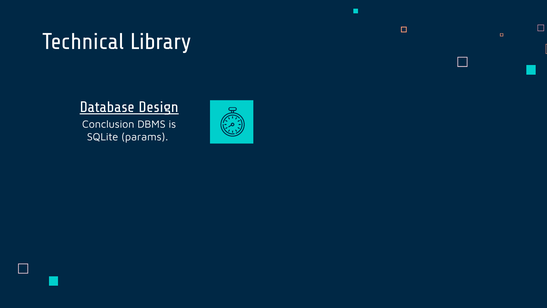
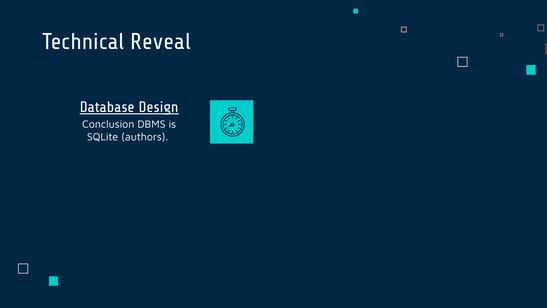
Library: Library -> Reveal
params: params -> authors
